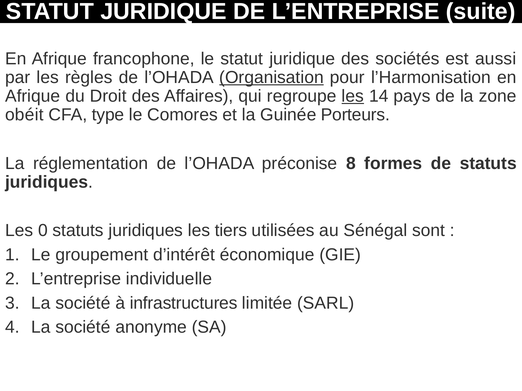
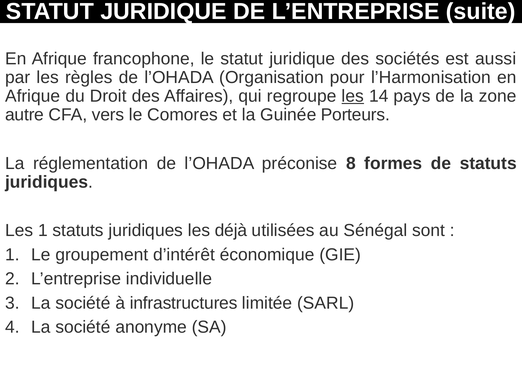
Organisation underline: present -> none
obéit: obéit -> autre
type: type -> vers
Les 0: 0 -> 1
tiers: tiers -> déjà
